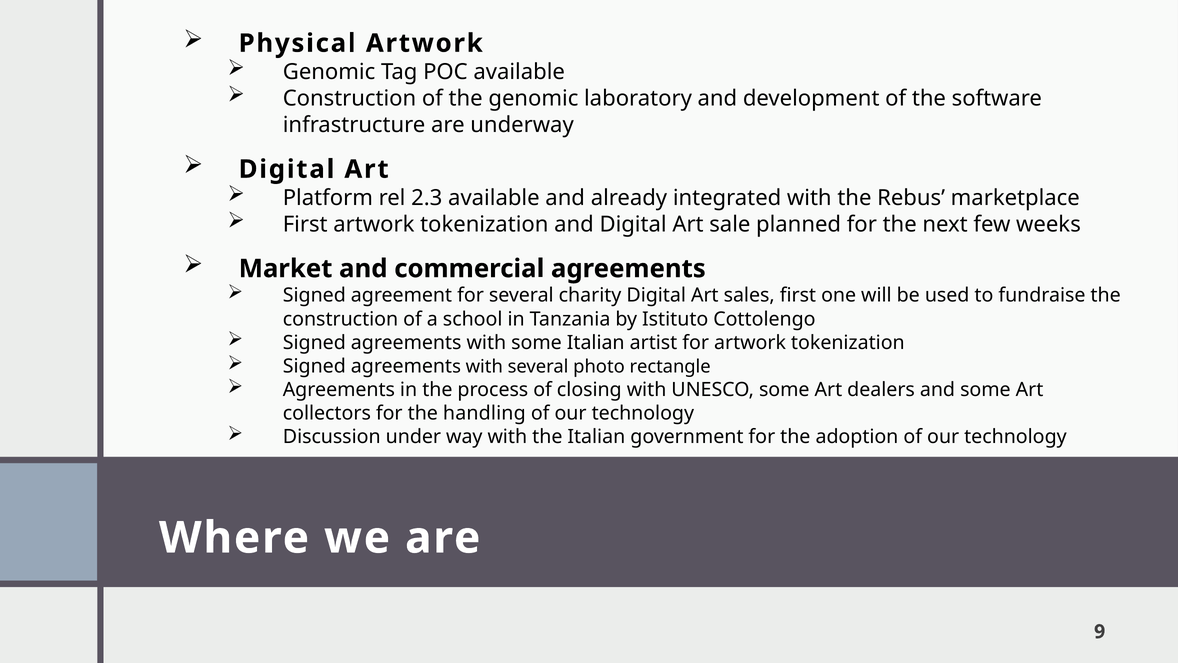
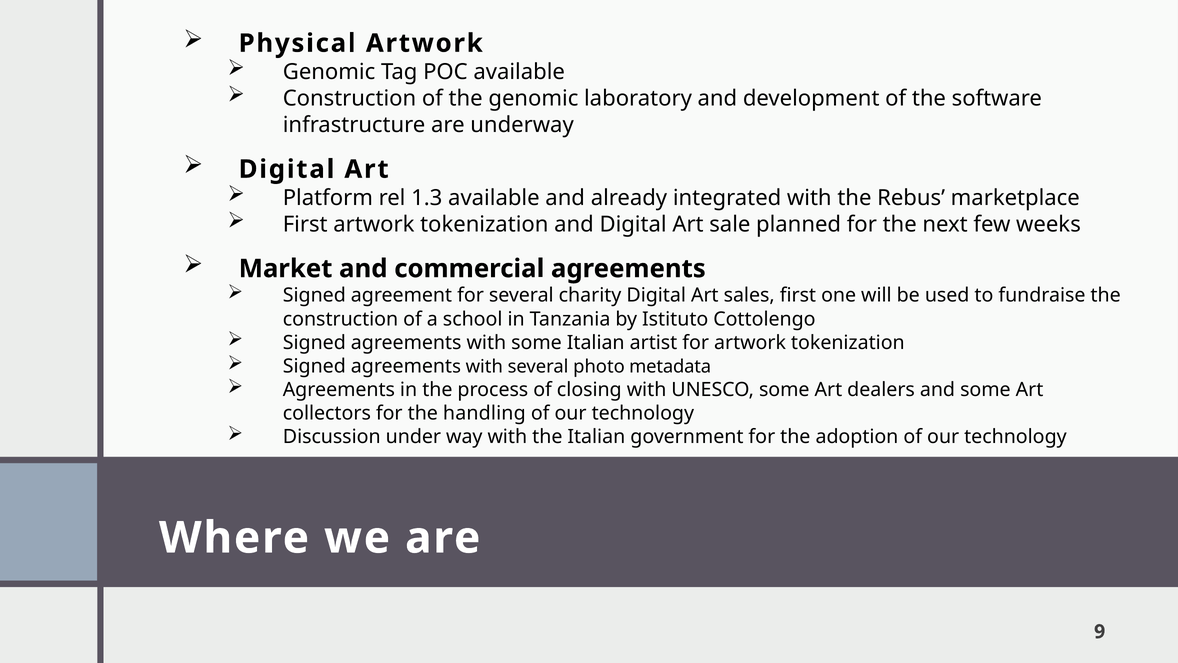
2.3: 2.3 -> 1.3
rectangle: rectangle -> metadata
